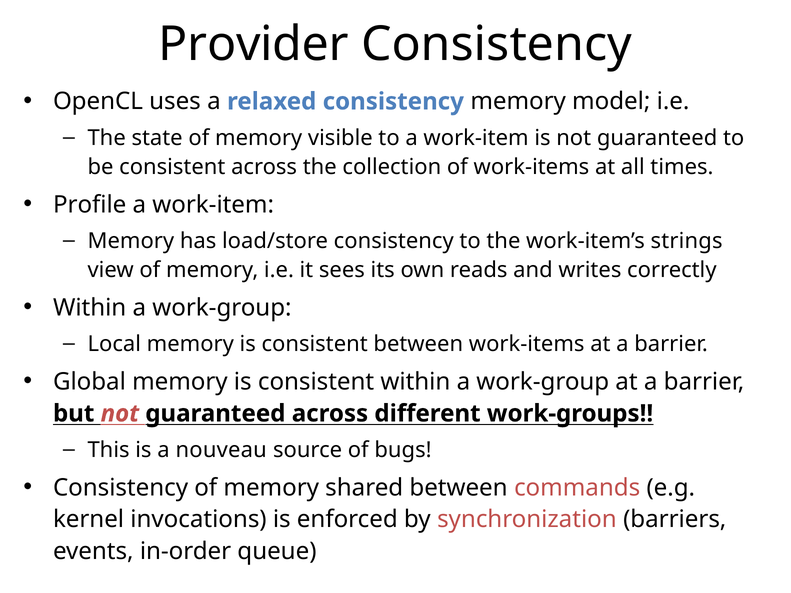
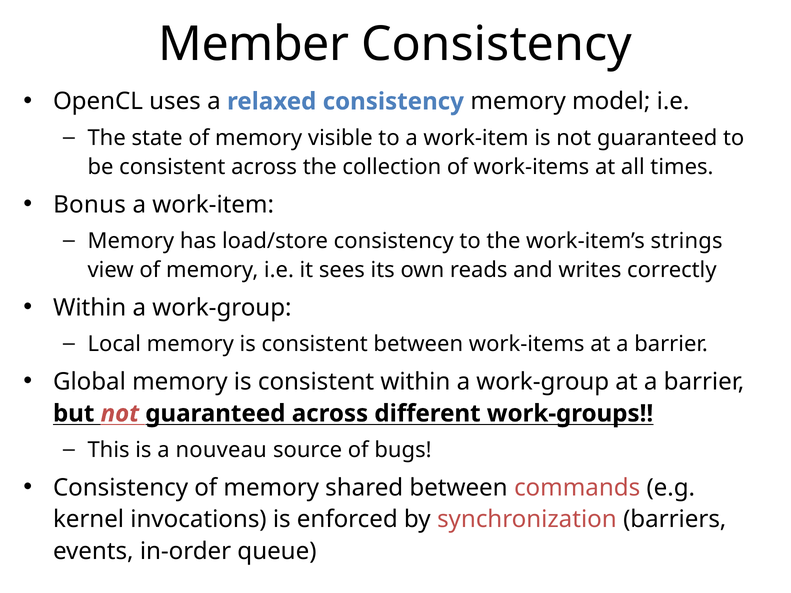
Provider: Provider -> Member
Profile: Profile -> Bonus
